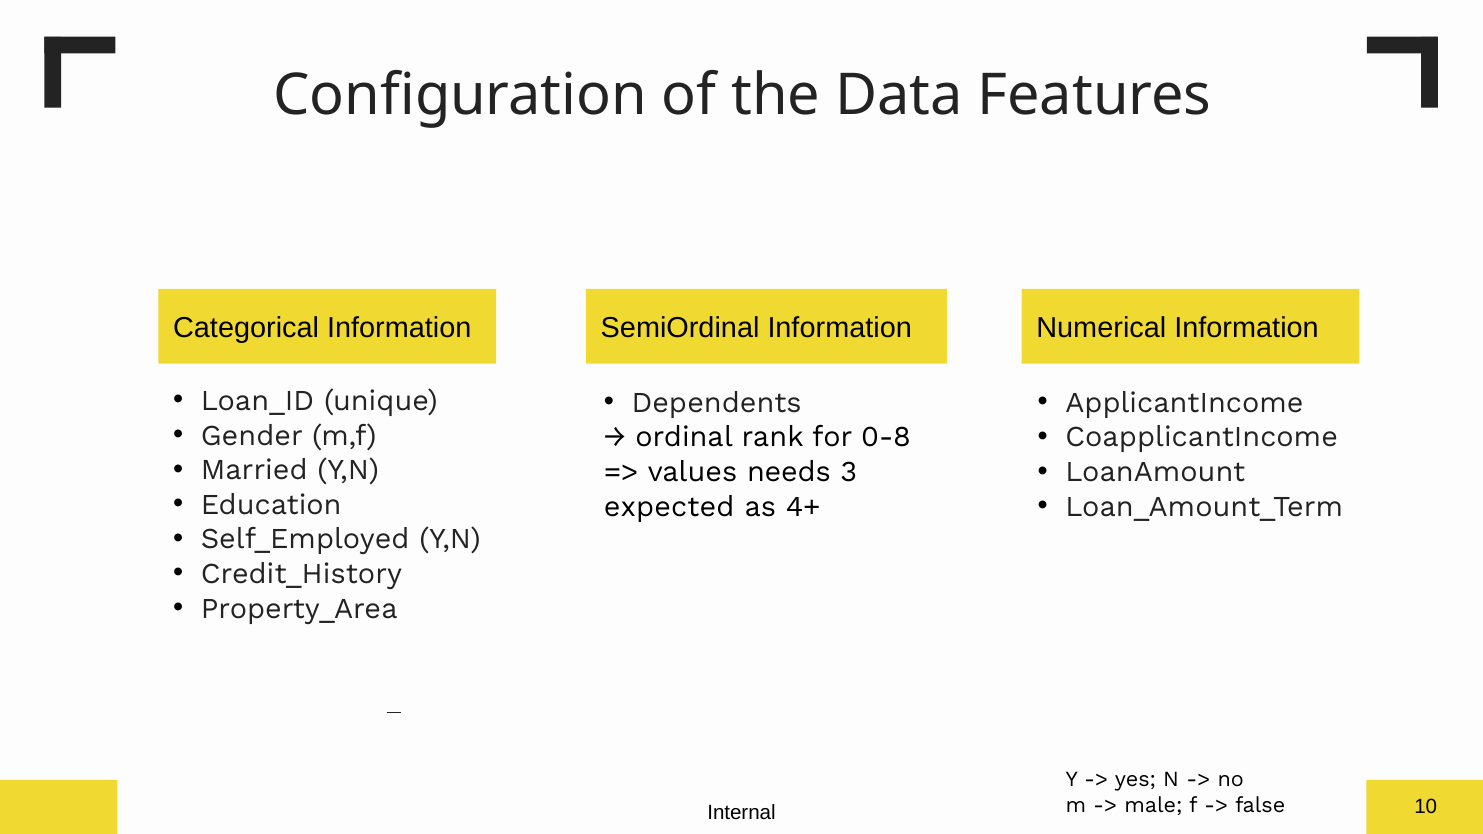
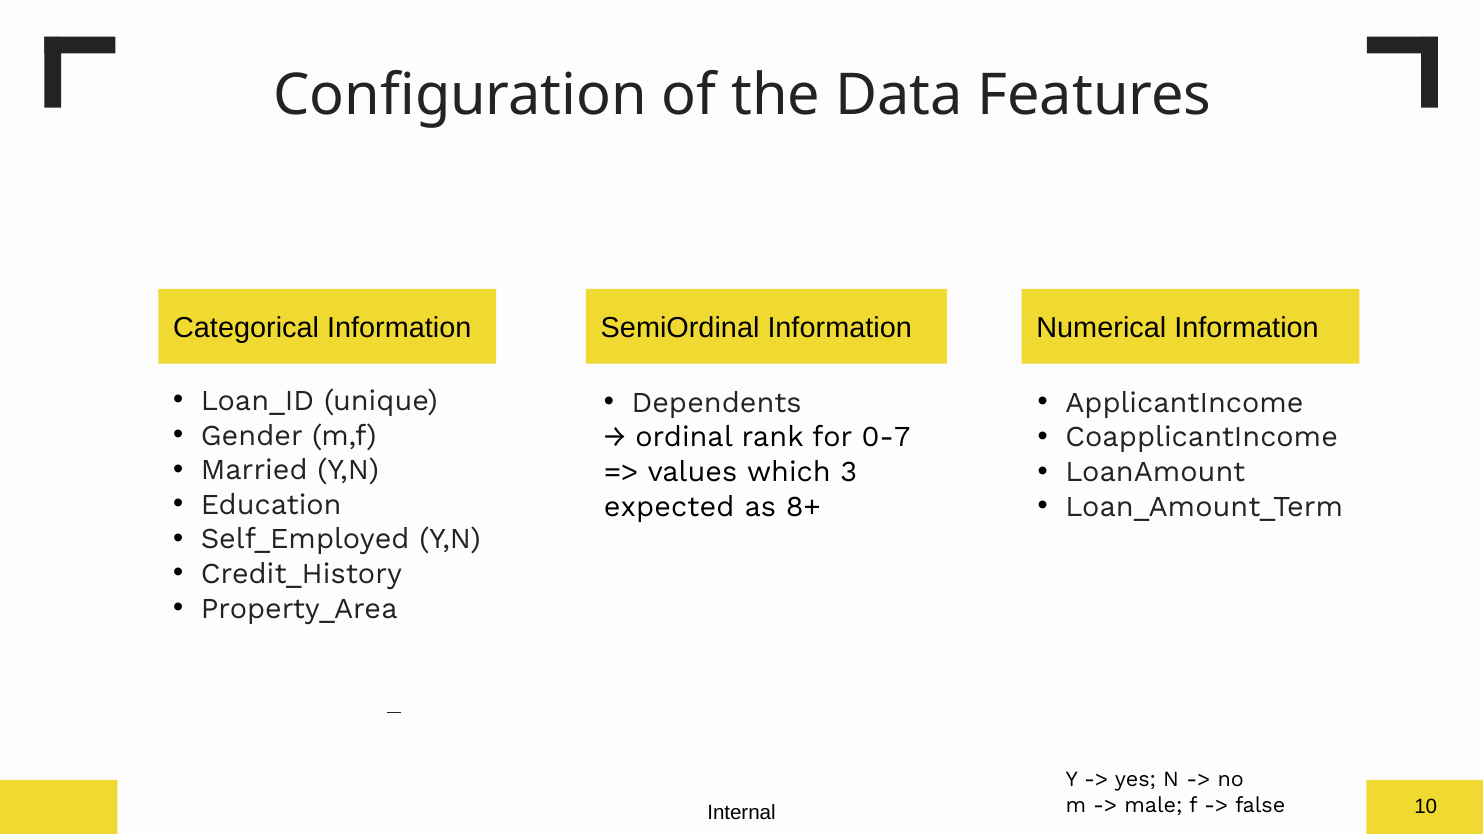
0-8: 0-8 -> 0-7
needs: needs -> which
4+: 4+ -> 8+
